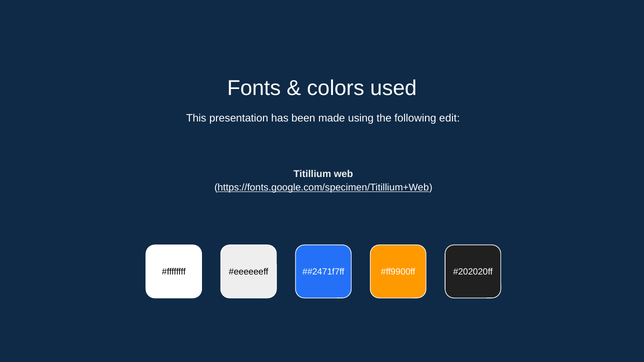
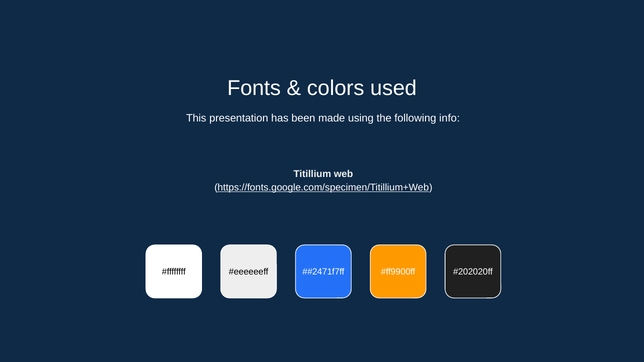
edit: edit -> info
